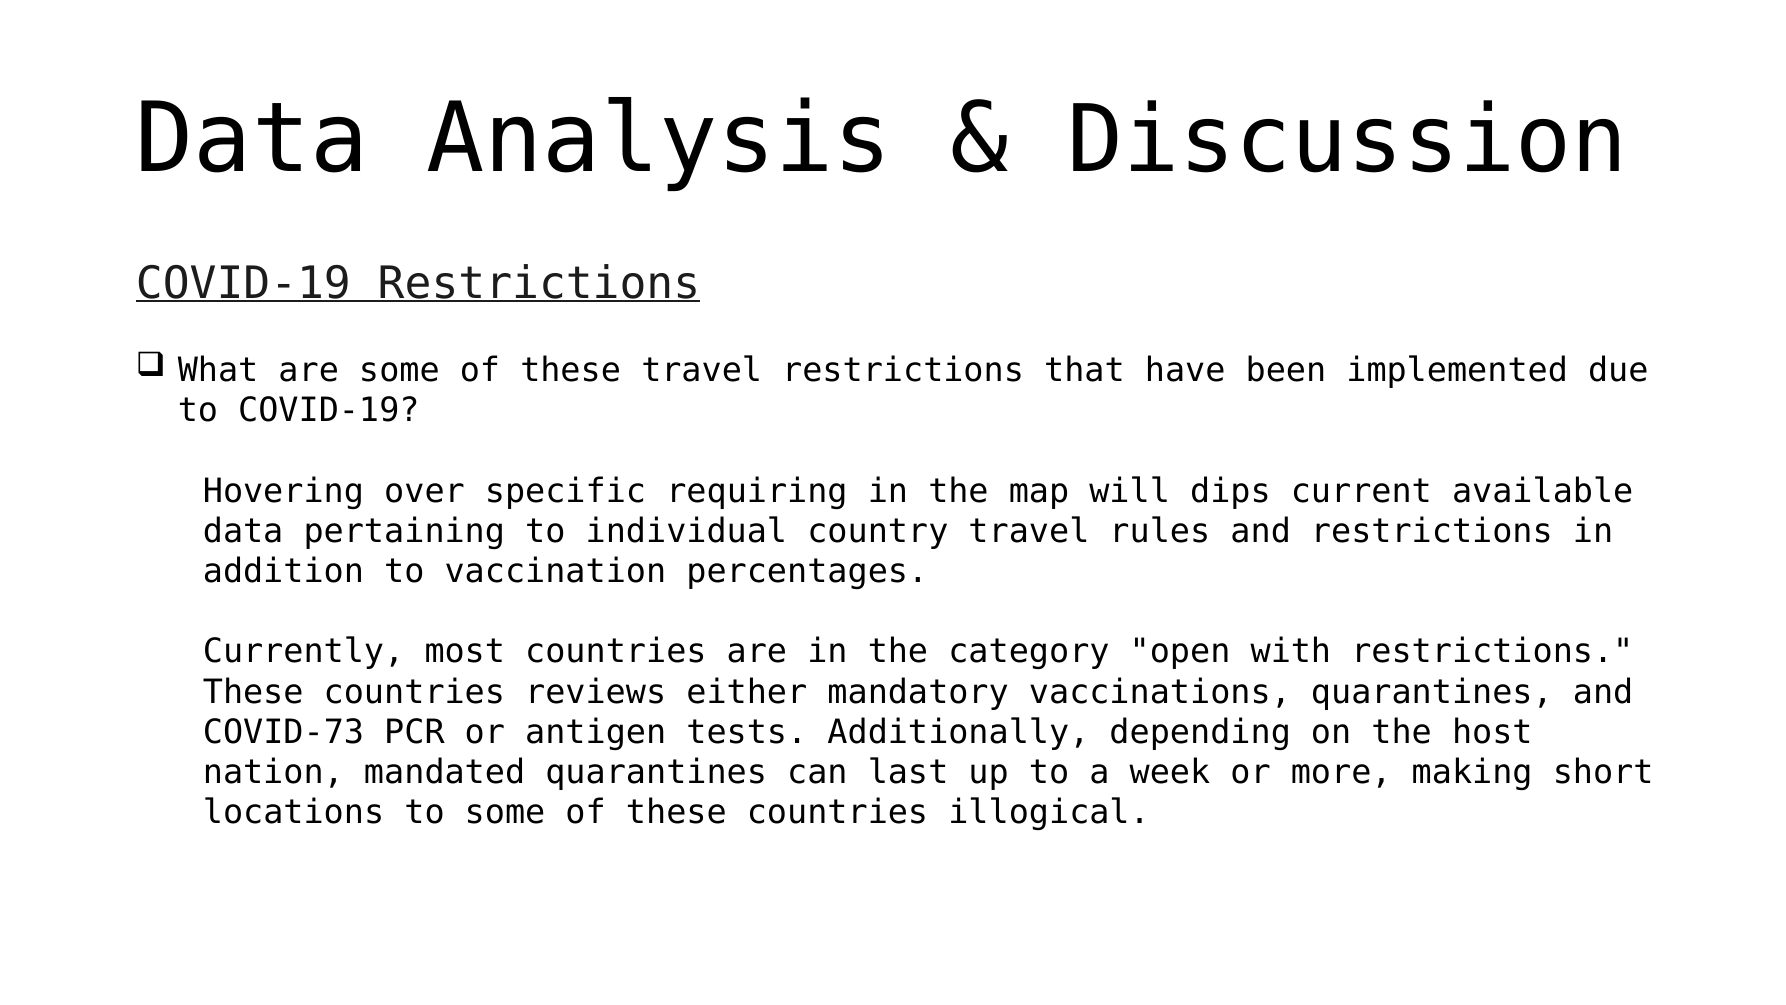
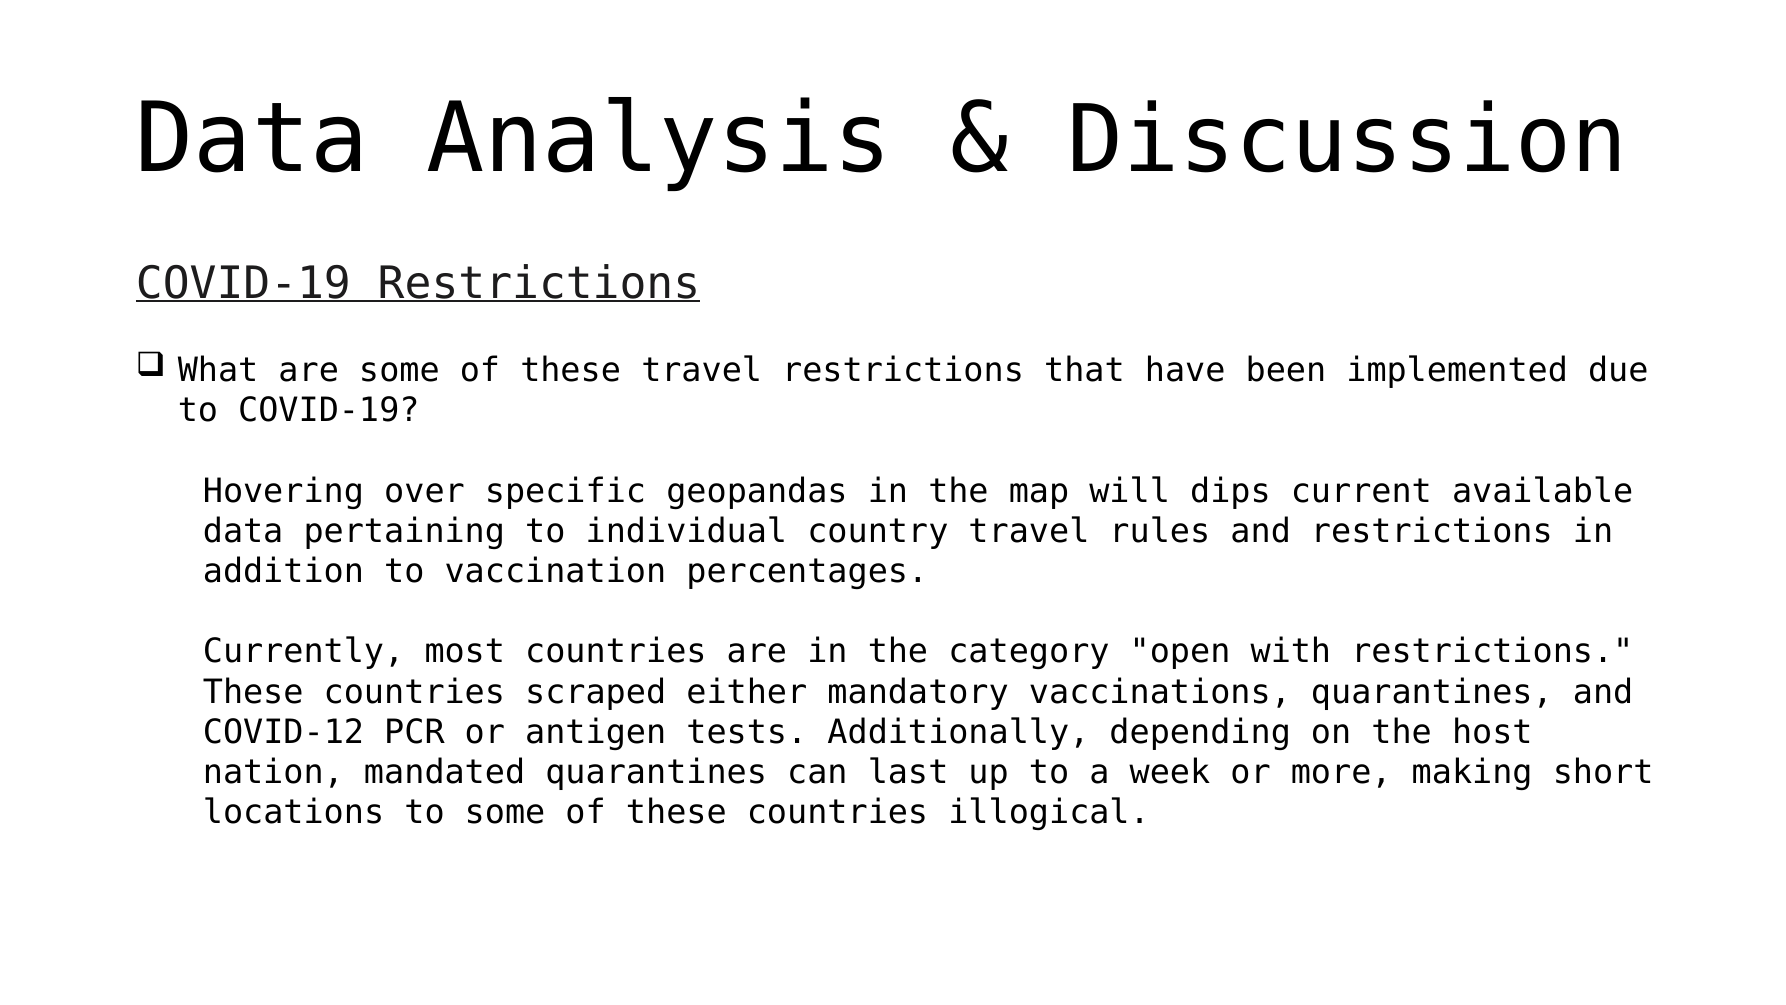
requiring: requiring -> geopandas
reviews: reviews -> scraped
COVID-73: COVID-73 -> COVID-12
